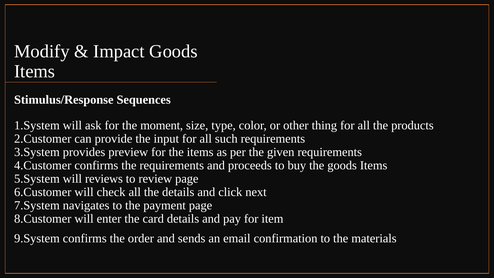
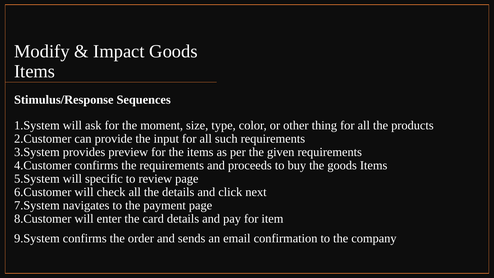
reviews: reviews -> specific
materials: materials -> company
